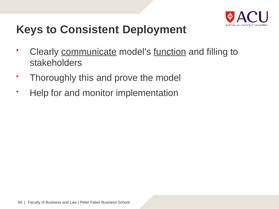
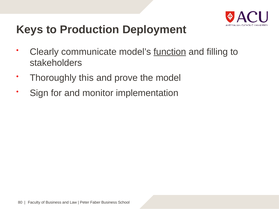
Consistent: Consistent -> Production
communicate underline: present -> none
Help: Help -> Sign
